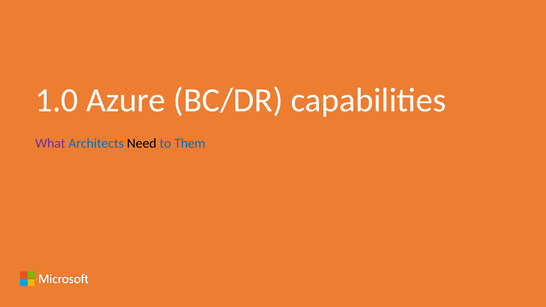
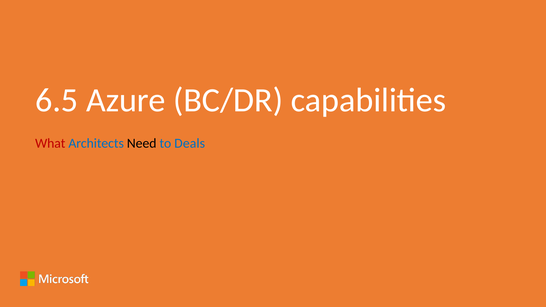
1.0: 1.0 -> 6.5
What colour: purple -> red
Them: Them -> Deals
